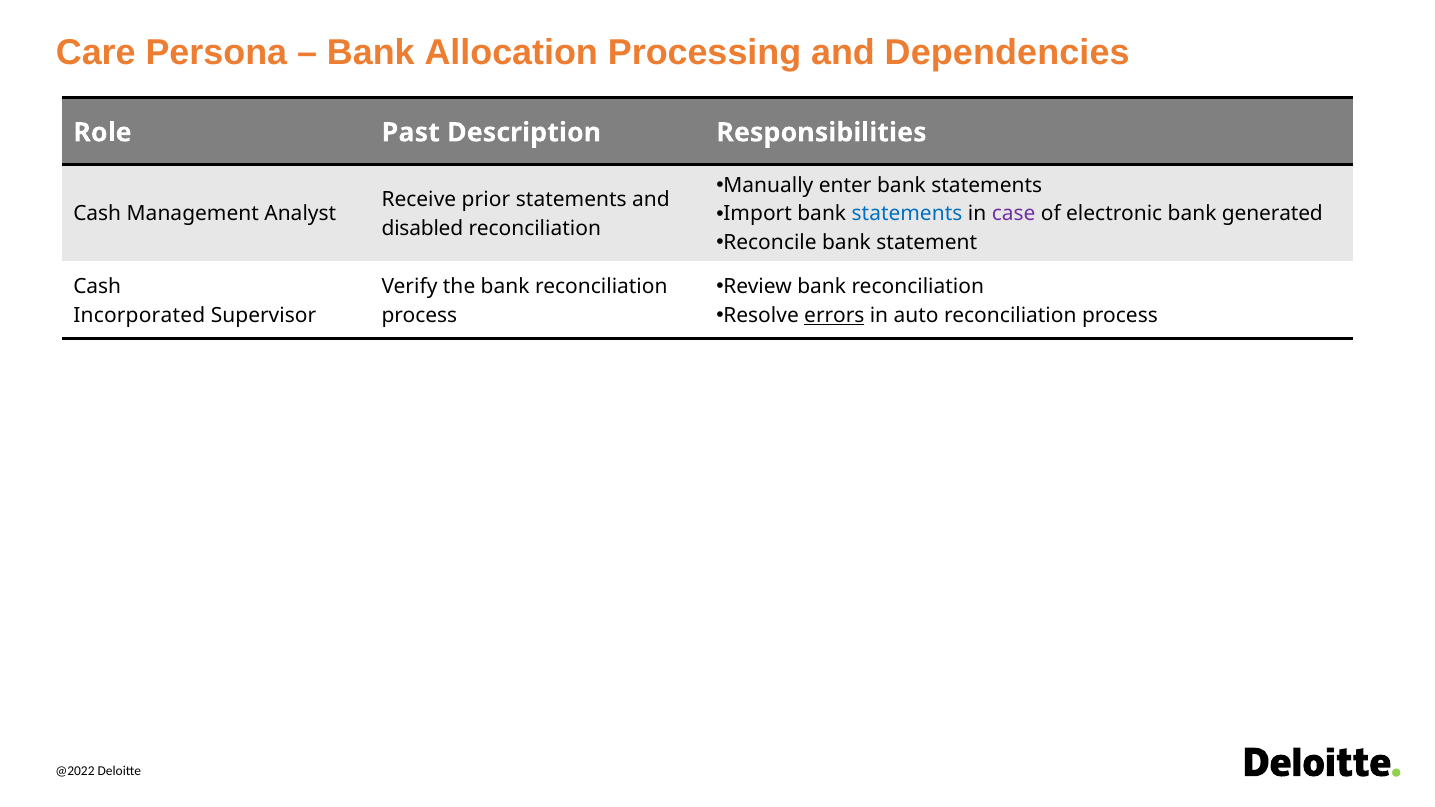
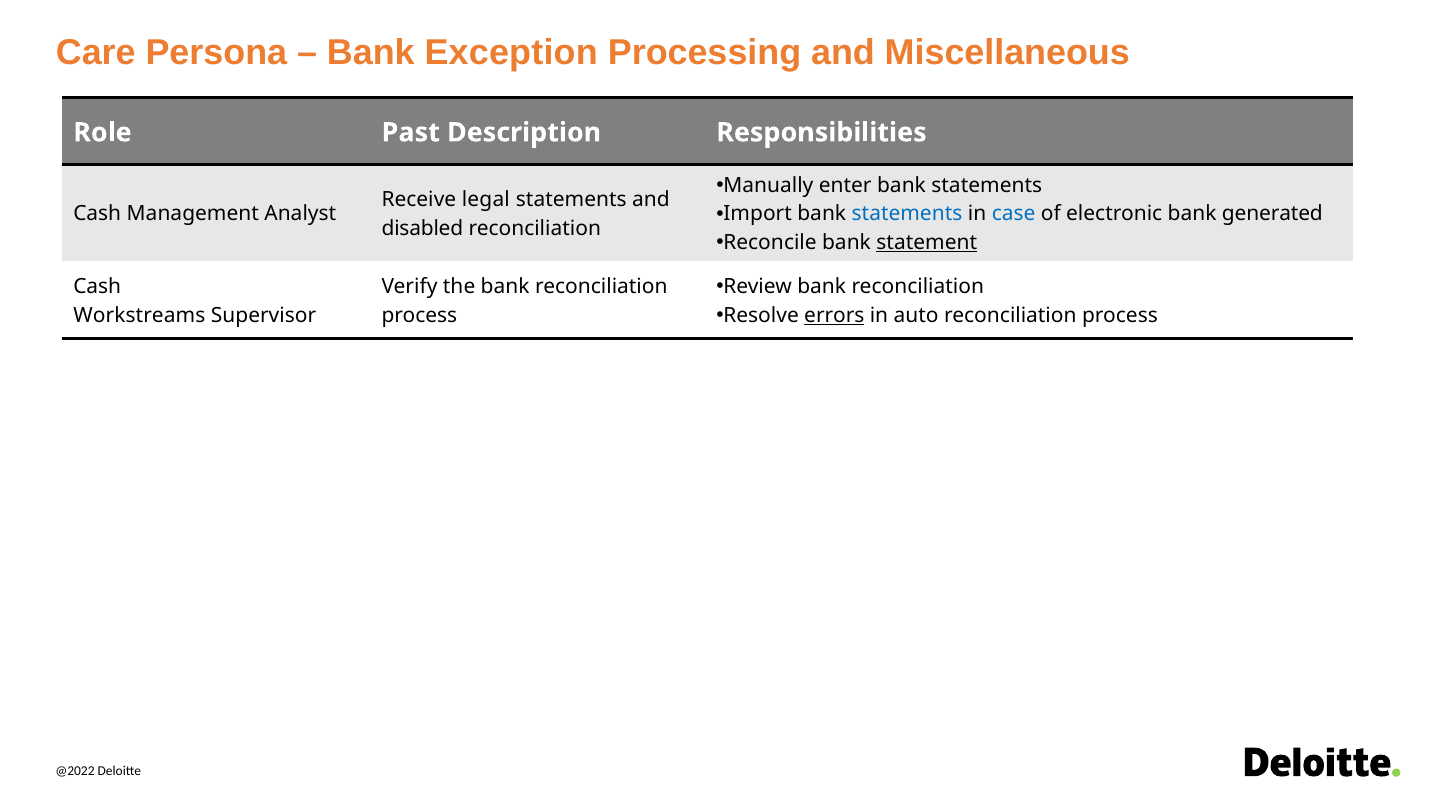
Allocation: Allocation -> Exception
Dependencies: Dependencies -> Miscellaneous
prior: prior -> legal
case colour: purple -> blue
statement underline: none -> present
Incorporated: Incorporated -> Workstreams
